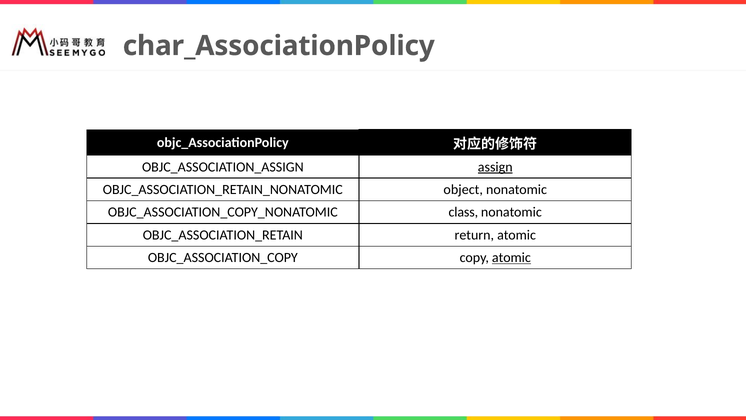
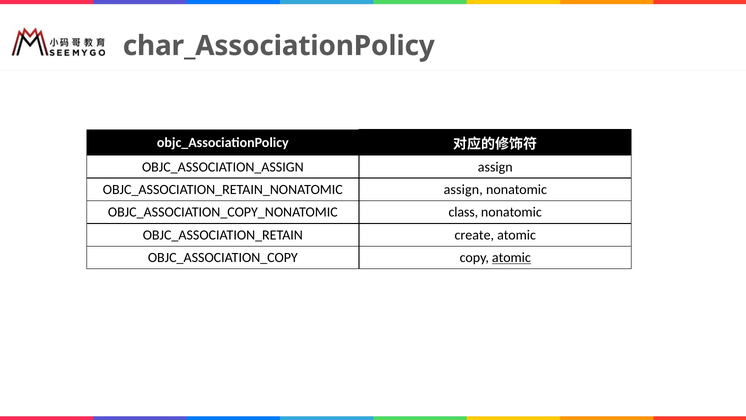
assign at (495, 167) underline: present -> none
object at (463, 189): object -> assign
return: return -> create
